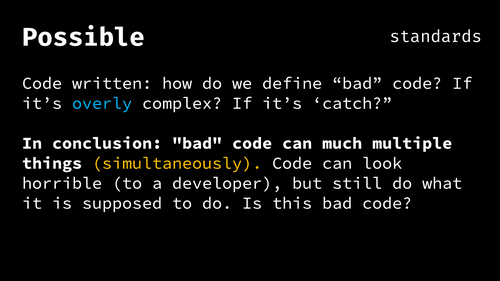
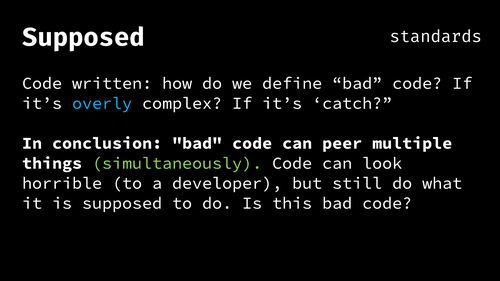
Possible at (84, 38): Possible -> Supposed
much: much -> peer
simultaneously colour: yellow -> light green
